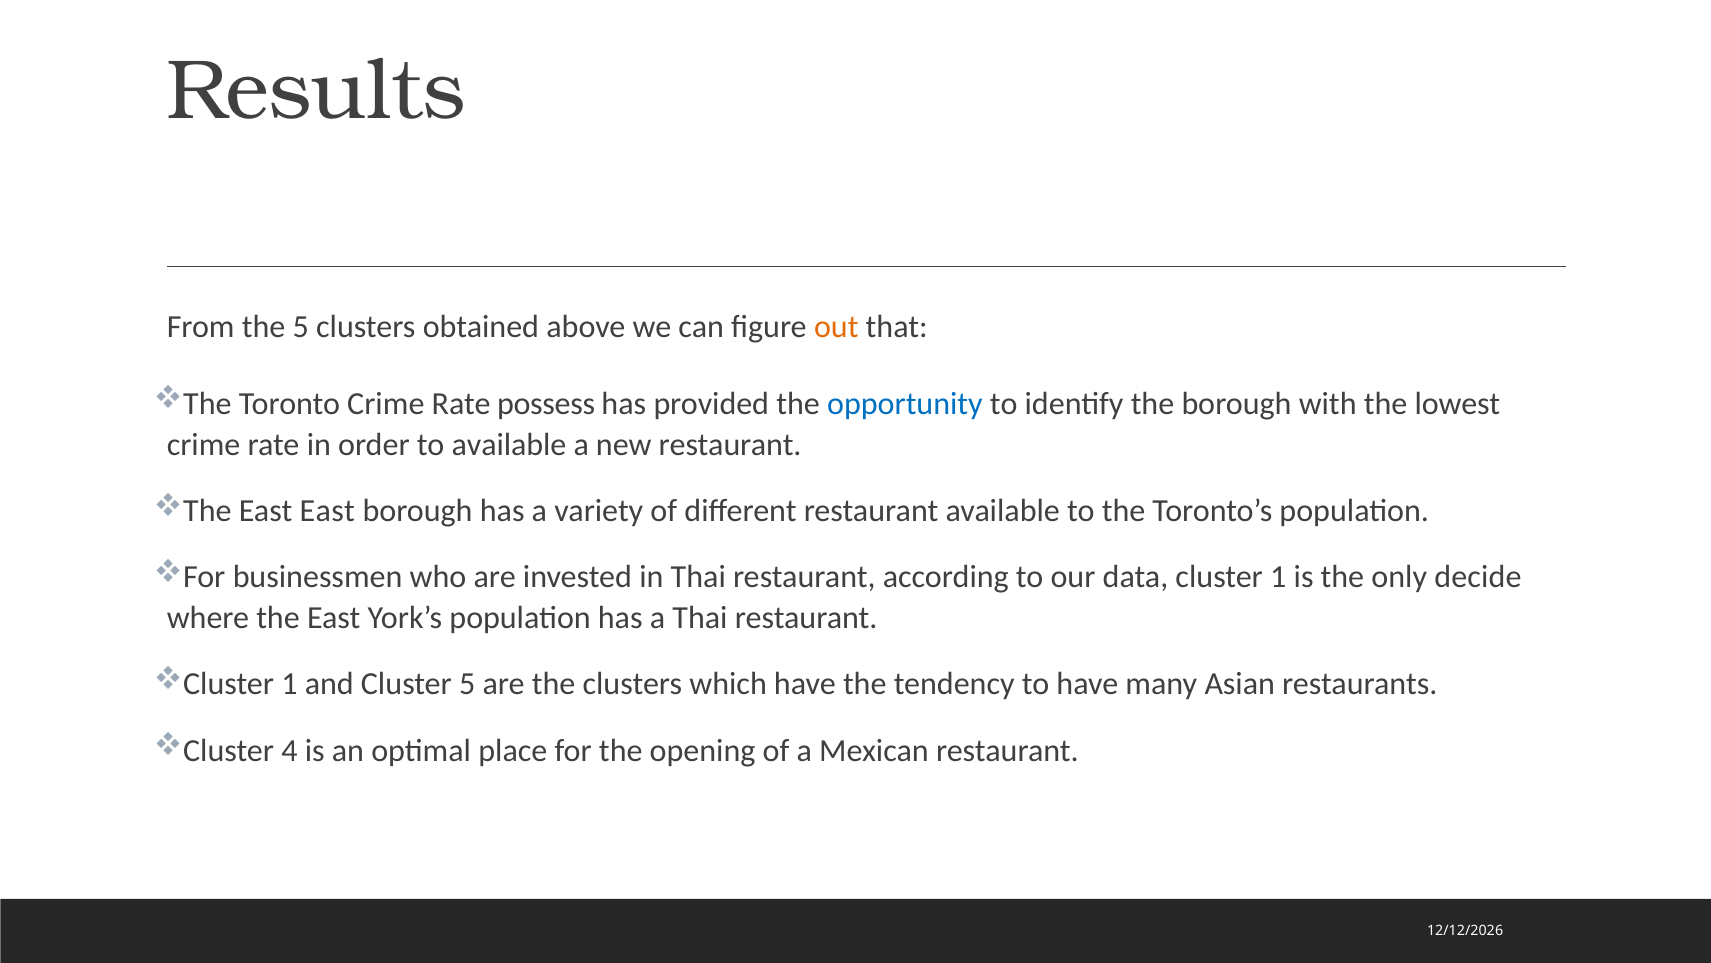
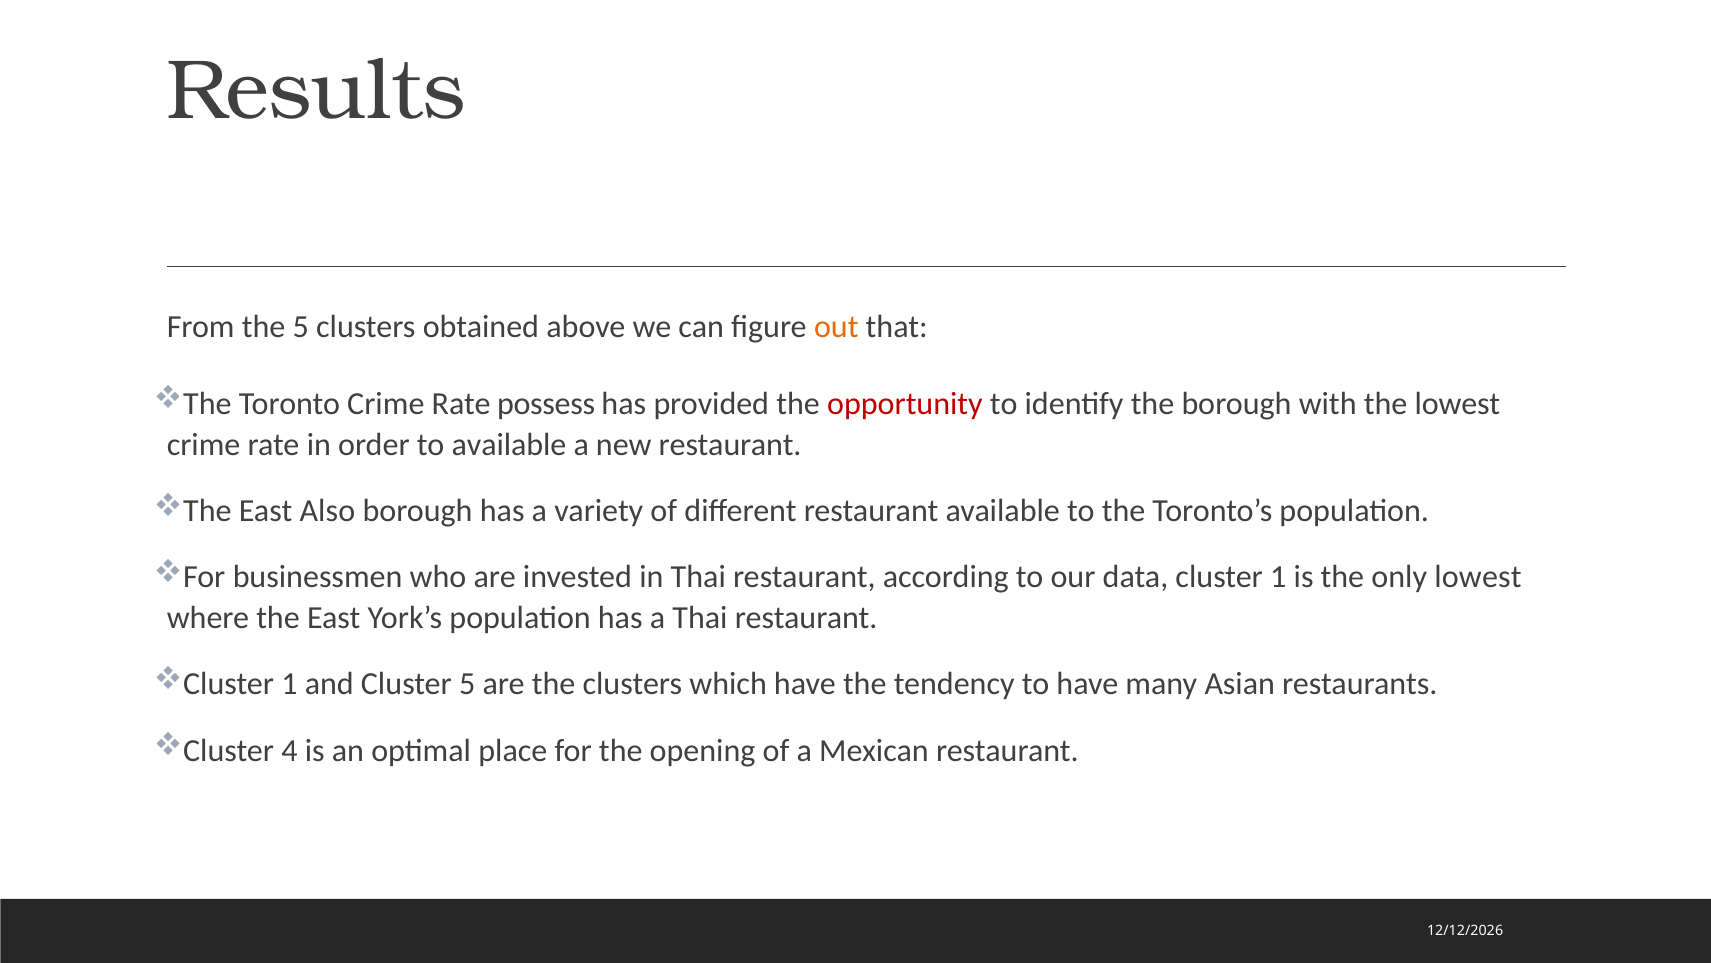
opportunity colour: blue -> red
East East: East -> Also
only decide: decide -> lowest
